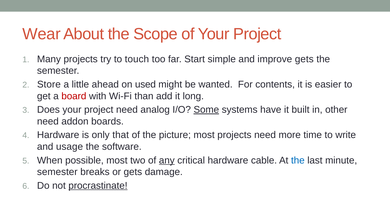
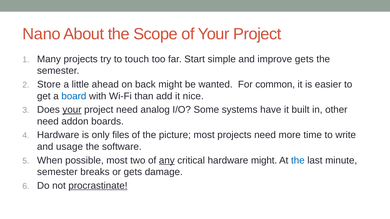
Wear: Wear -> Nano
used: used -> back
contents: contents -> common
board colour: red -> blue
long: long -> nice
your at (72, 110) underline: none -> present
Some underline: present -> none
that: that -> files
hardware cable: cable -> might
